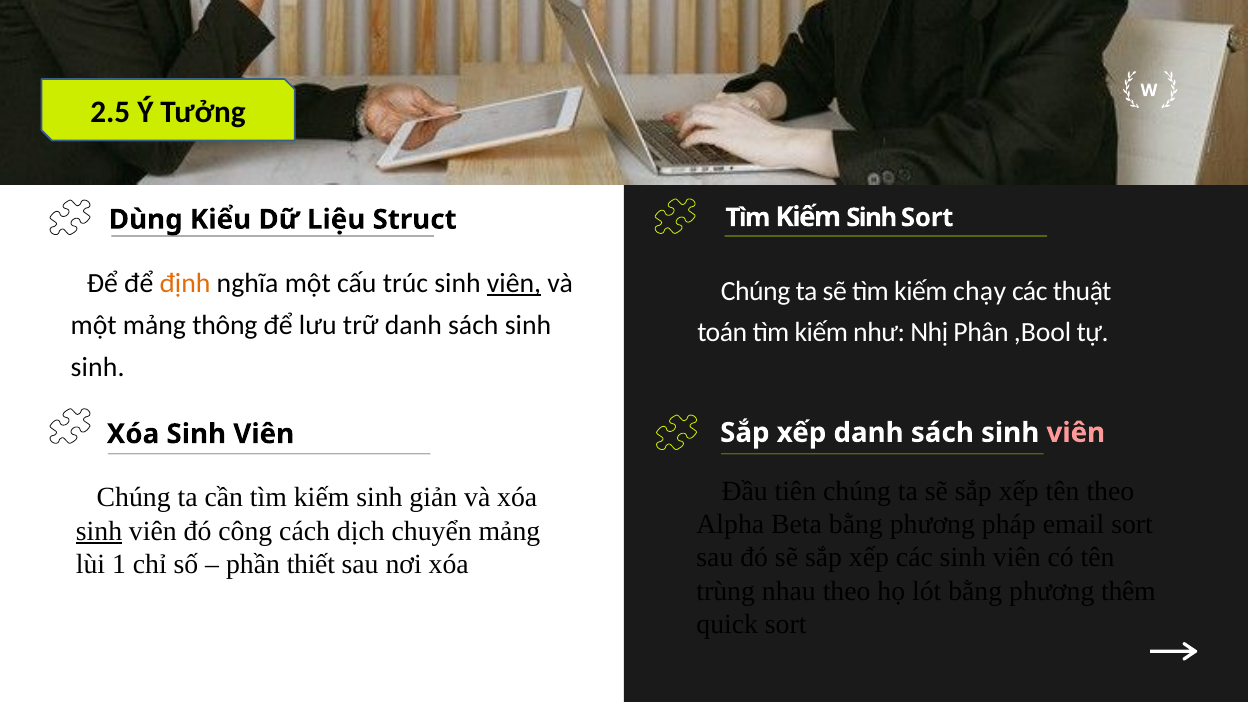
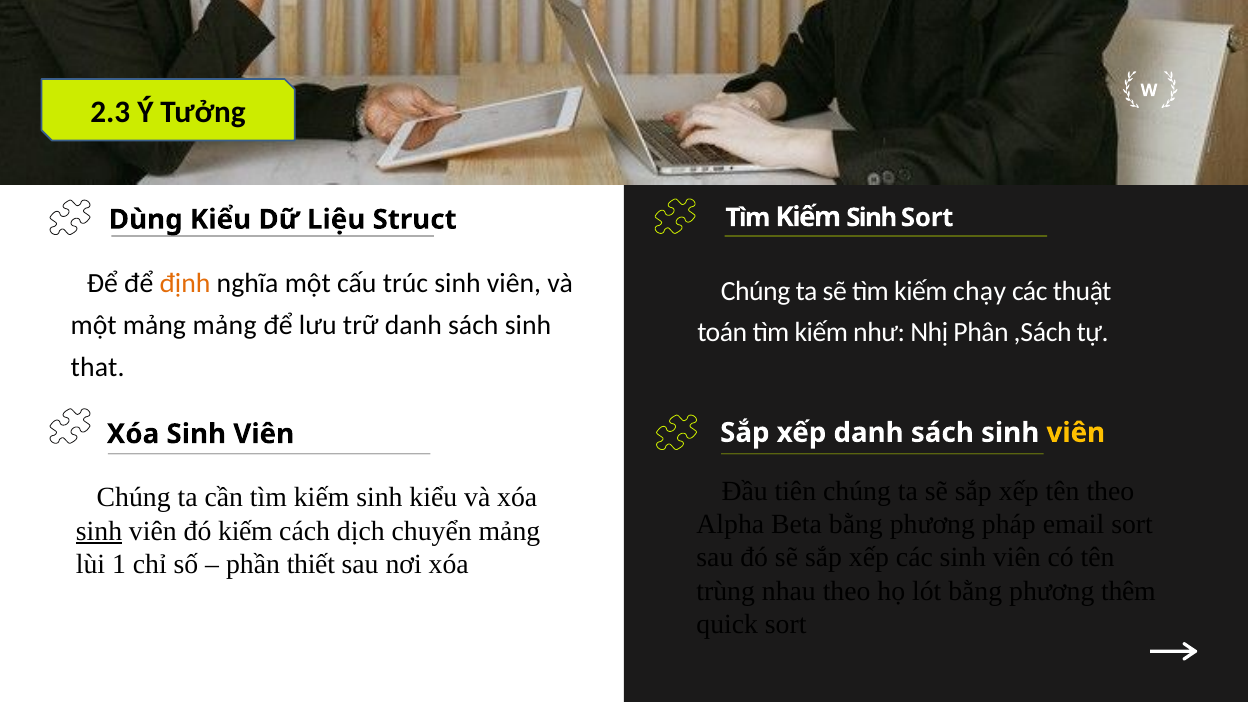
2.5: 2.5 -> 2.3
viên at (514, 283) underline: present -> none
mảng thông: thông -> mảng
,Bool: ,Bool -> ,Sách
sinh at (98, 367): sinh -> that
viên at (1076, 433) colour: pink -> yellow
sinh giản: giản -> kiểu
đó công: công -> kiếm
